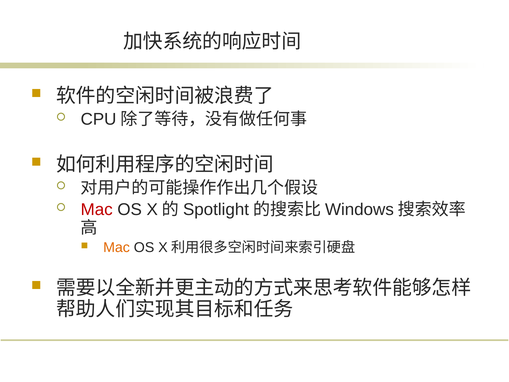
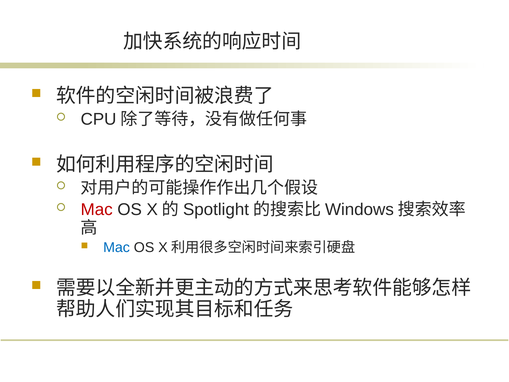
Mac at (117, 247) colour: orange -> blue
